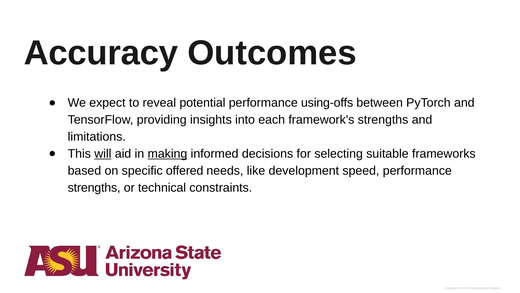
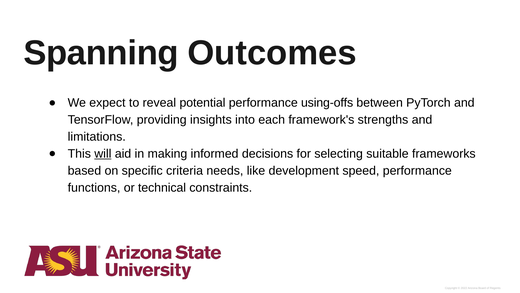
Accuracy: Accuracy -> Spanning
making underline: present -> none
offered: offered -> criteria
strengths at (94, 187): strengths -> functions
